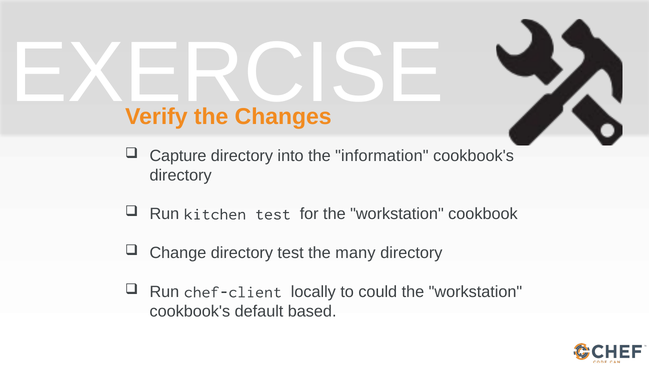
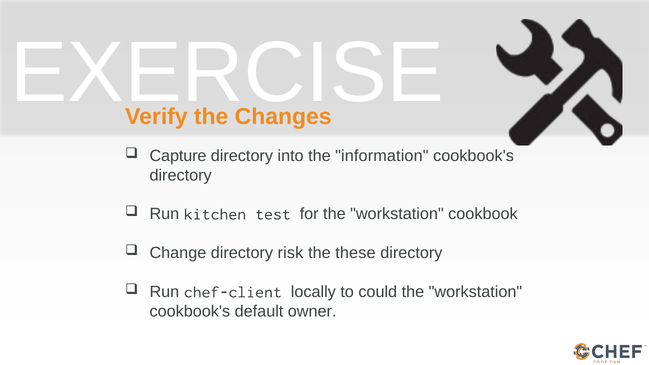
directory test: test -> risk
many: many -> these
based: based -> owner
